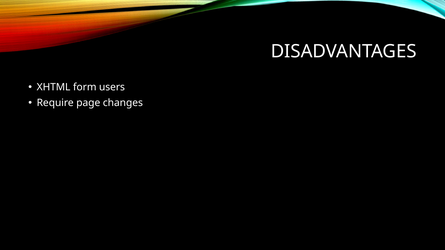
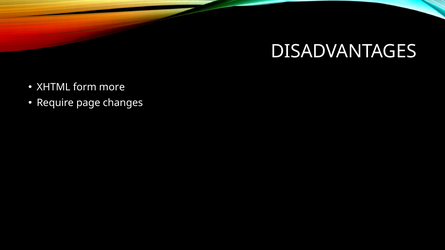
users: users -> more
